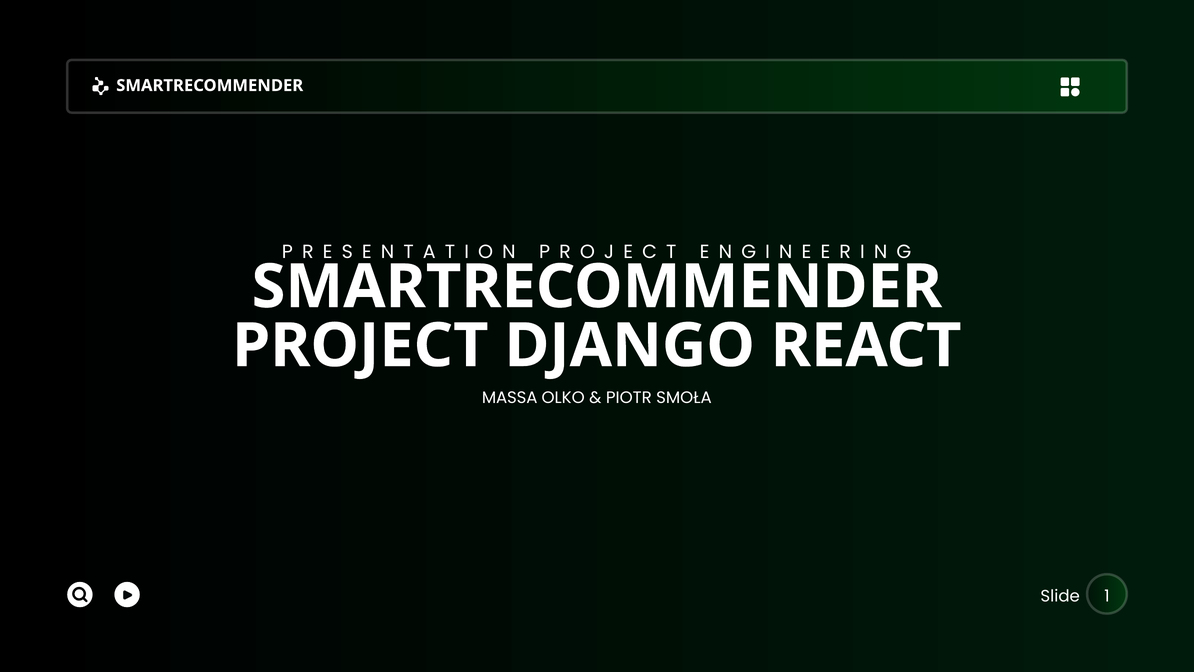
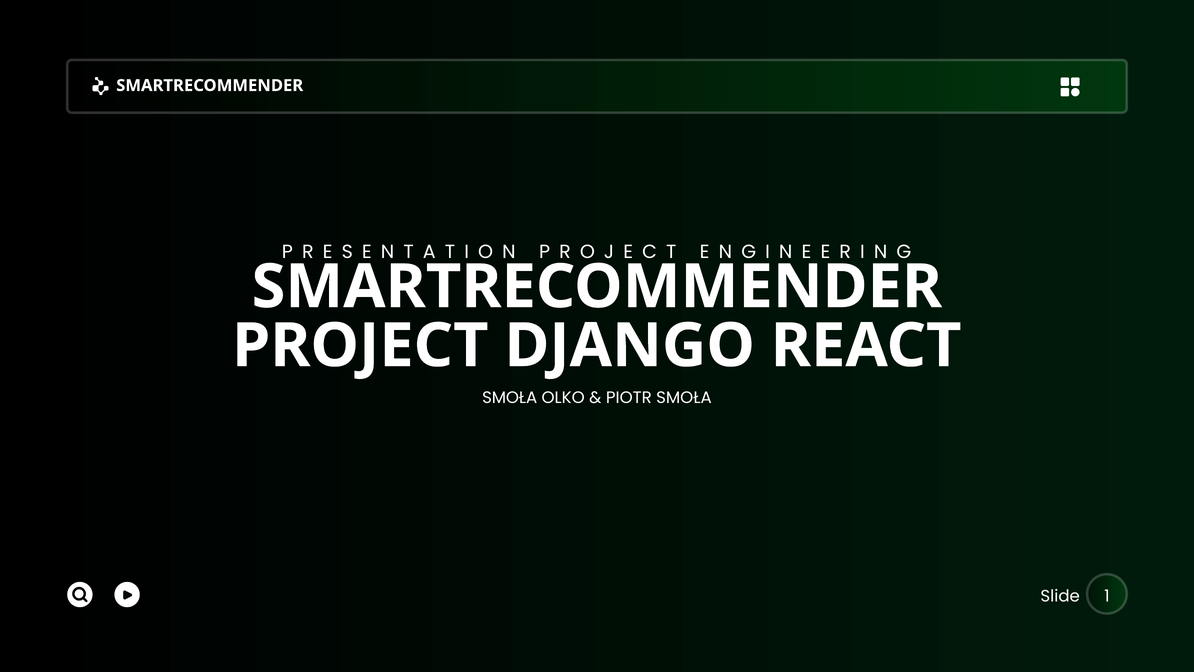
MASSA at (510, 398): MASSA -> SMOŁA
